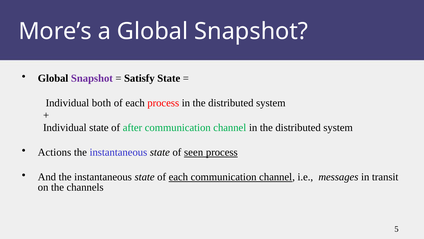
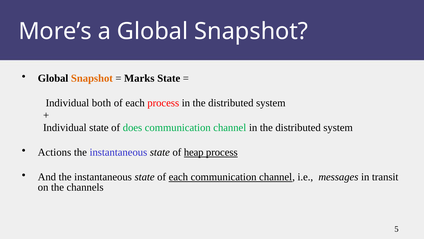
Snapshot at (92, 78) colour: purple -> orange
Satisfy: Satisfy -> Marks
after: after -> does
seen: seen -> heap
